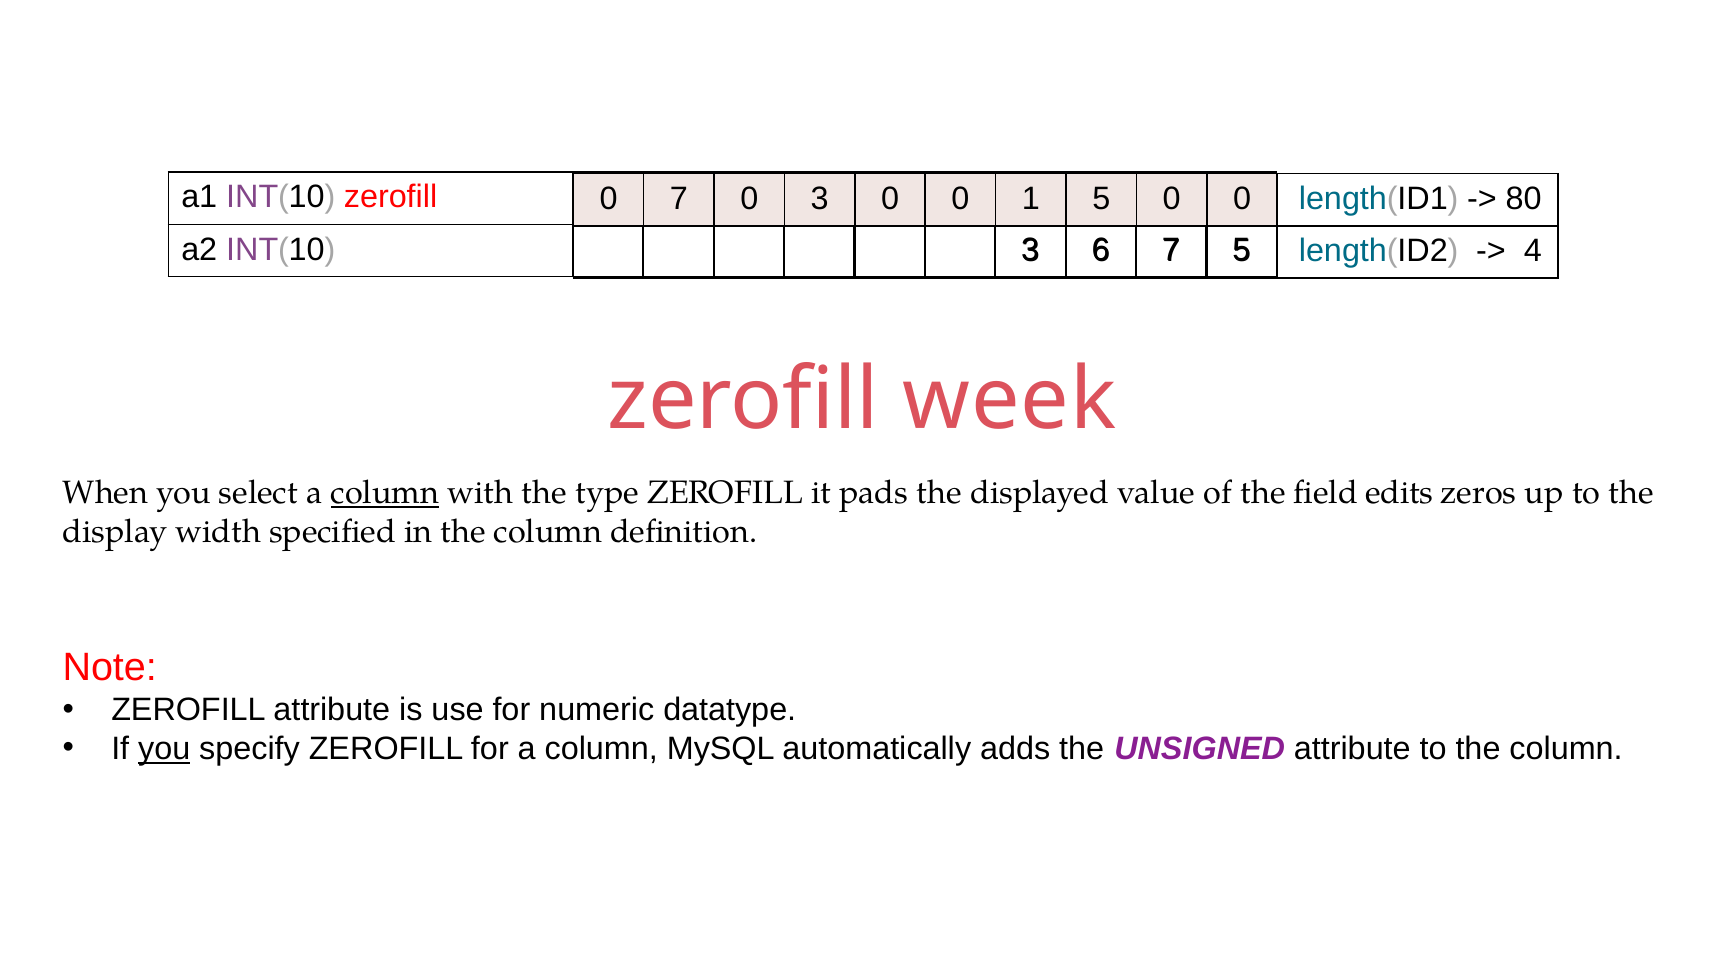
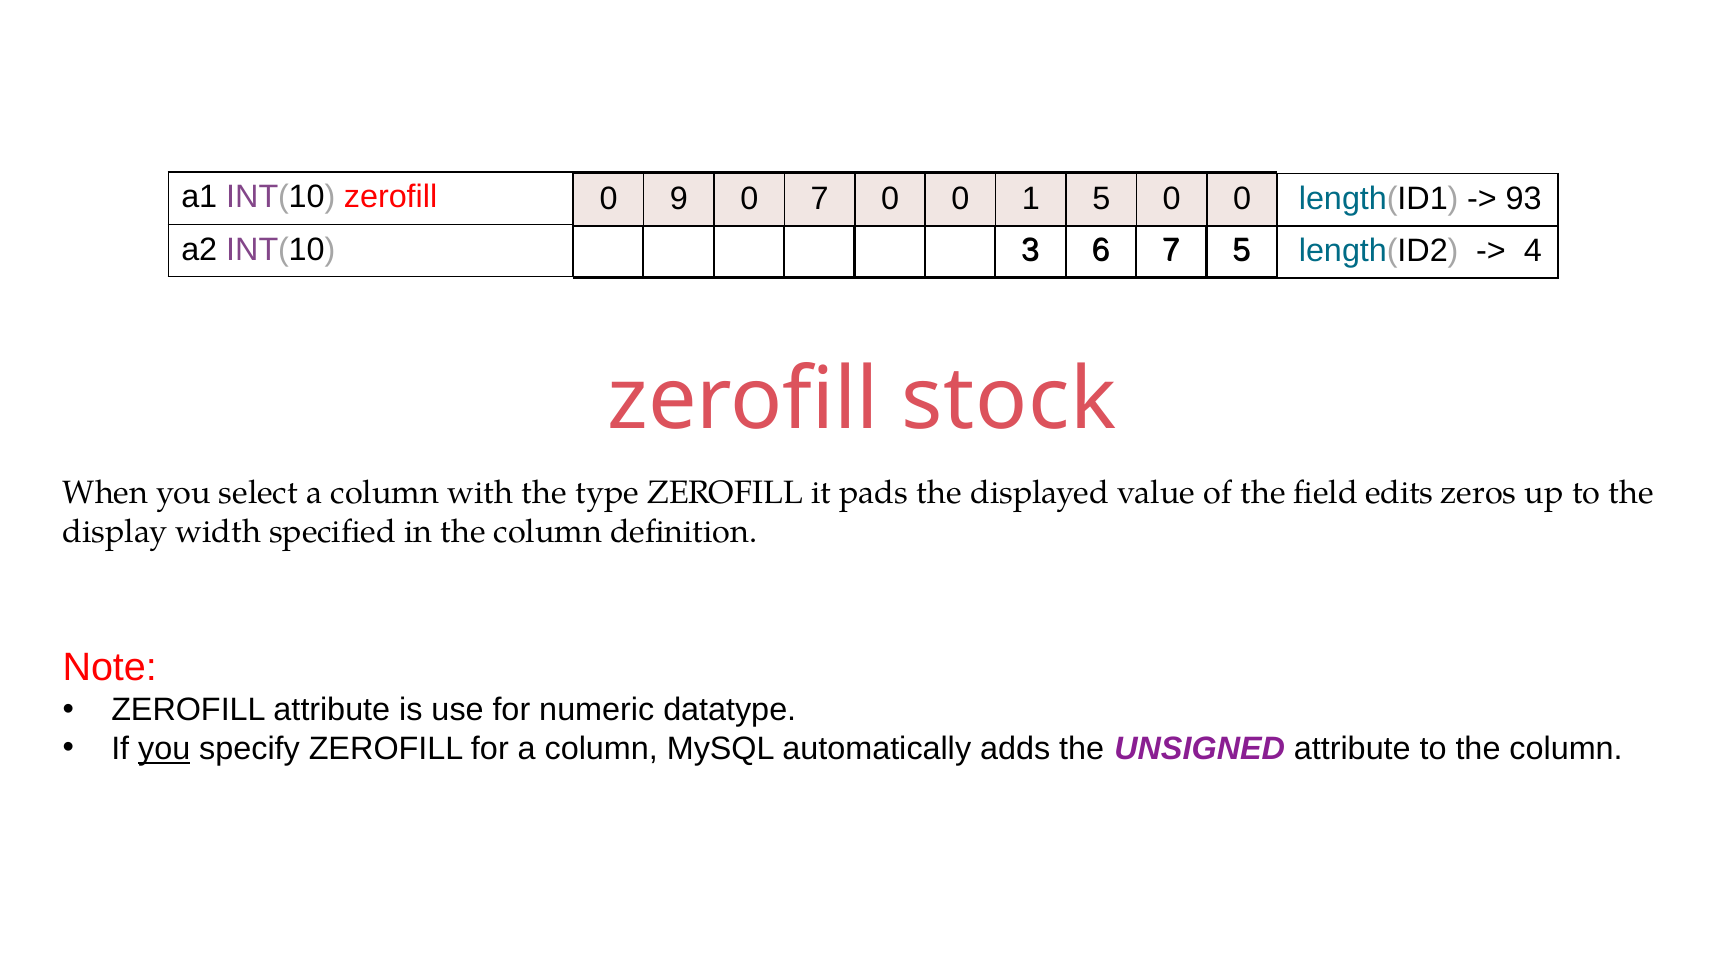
0 7: 7 -> 9
0 3: 3 -> 7
80: 80 -> 93
week: week -> stock
column at (385, 493) underline: present -> none
